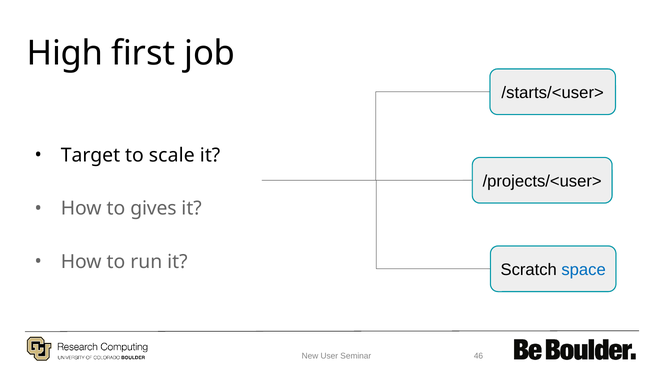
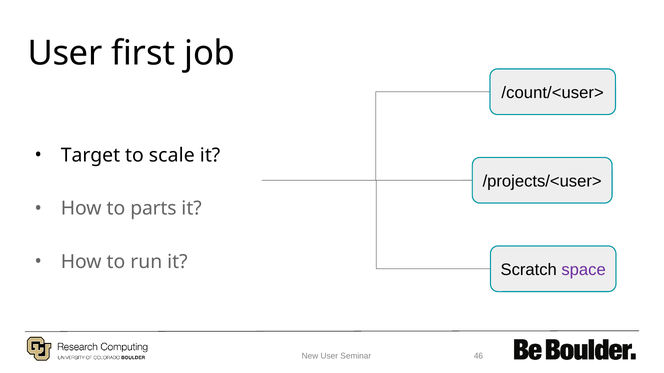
High at (65, 53): High -> User
/starts/<user>: /starts/<user> -> /count/<user>
gives: gives -> parts
space colour: blue -> purple
